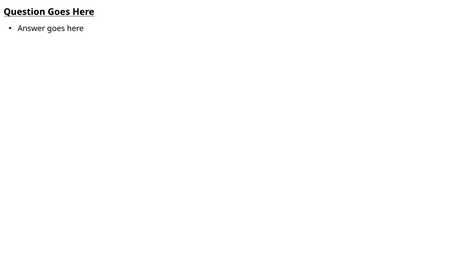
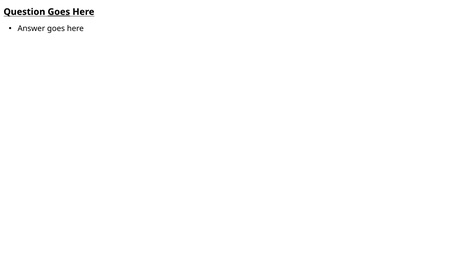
Goes at (59, 12) underline: none -> present
